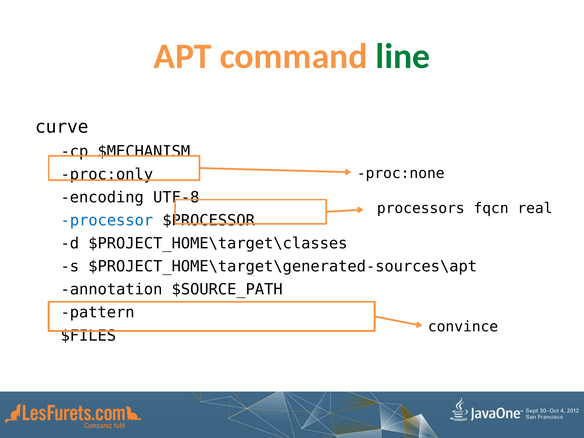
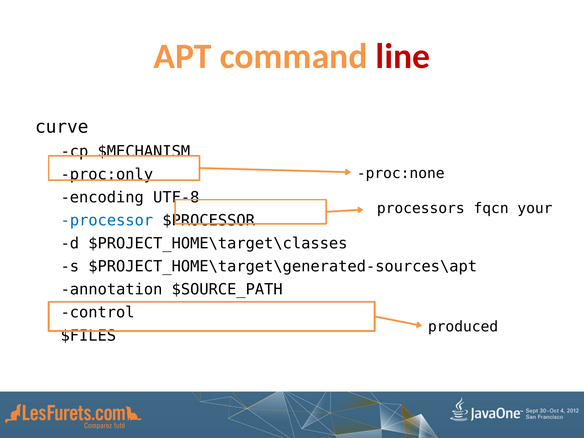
line colour: green -> red
real: real -> your
pattern: pattern -> control
convince: convince -> produced
